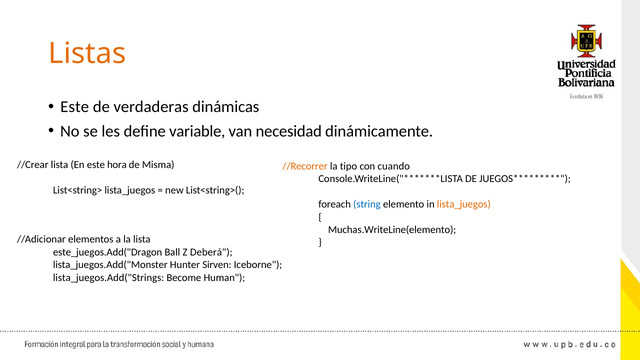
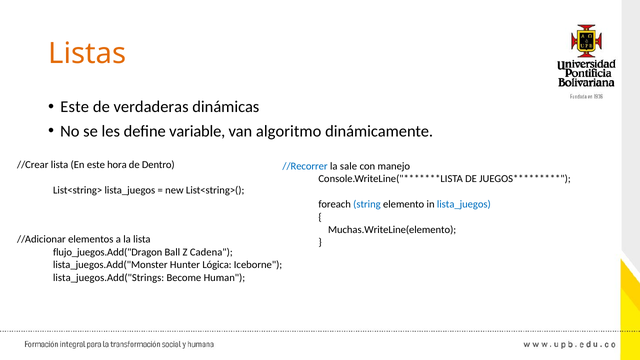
necesidad: necesidad -> algoritmo
Misma: Misma -> Dentro
//Recorrer colour: orange -> blue
tipo: tipo -> sale
cuando: cuando -> manejo
lista_juegos at (464, 204) colour: orange -> blue
este_juegos.Add("Dragon: este_juegos.Add("Dragon -> flujo_juegos.Add("Dragon
Deberá: Deberá -> Cadena
Sirven: Sirven -> Lógica
